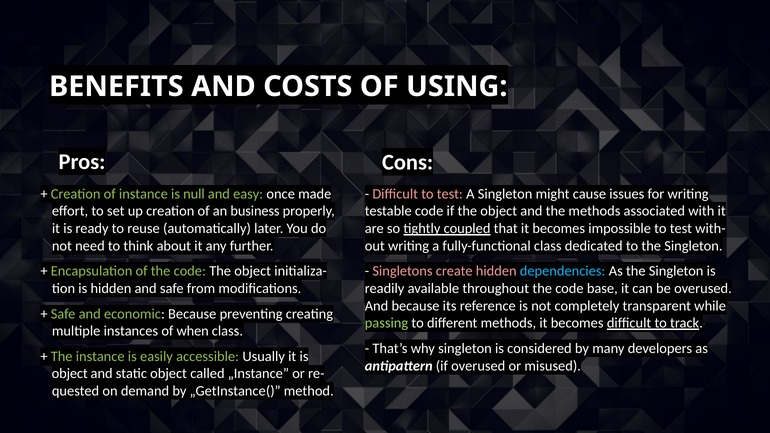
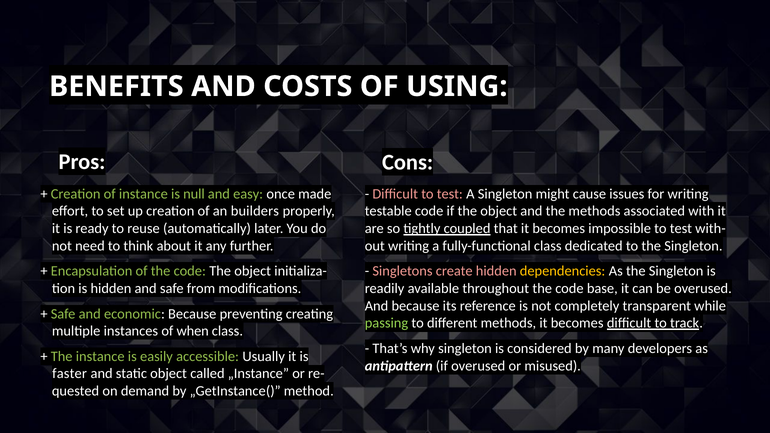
business: business -> builders
dependencies colour: light blue -> yellow
object at (70, 374): object -> faster
